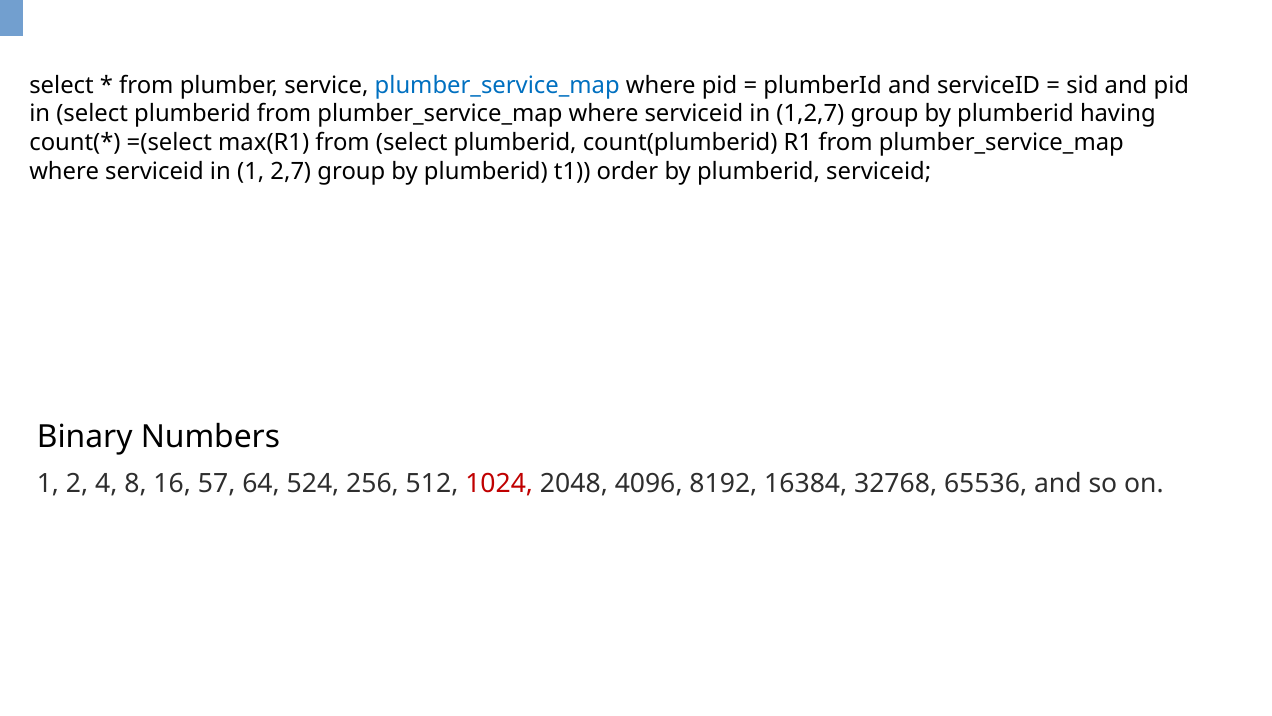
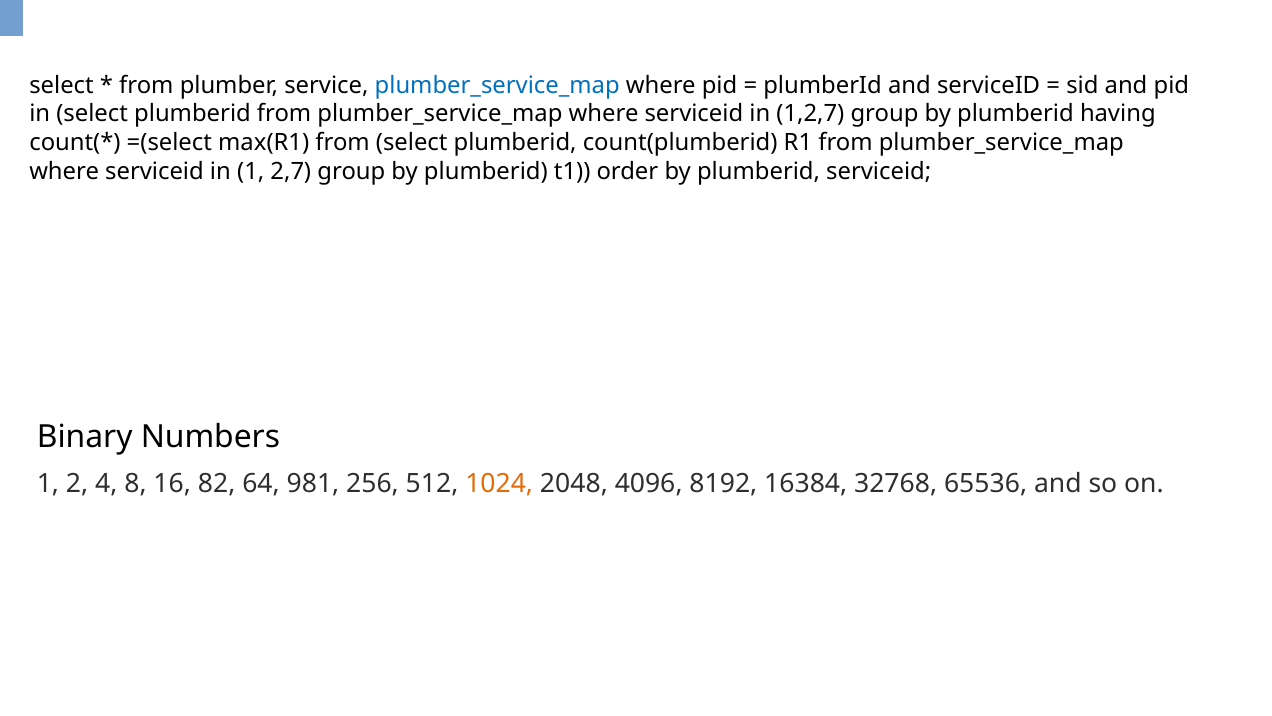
57: 57 -> 82
524: 524 -> 981
1024 colour: red -> orange
